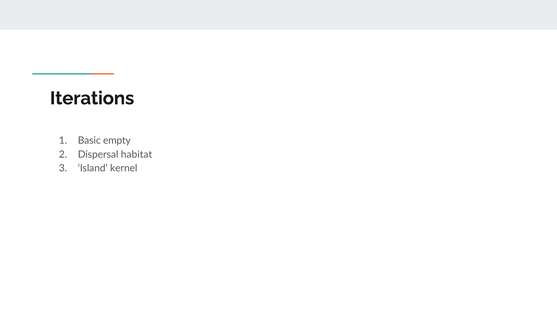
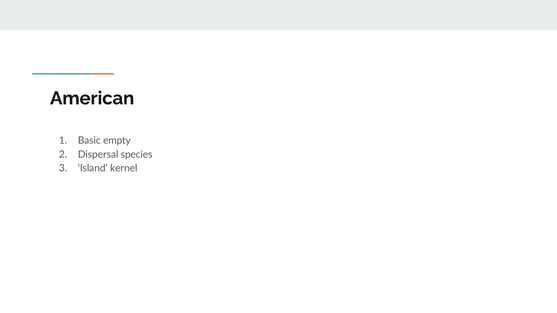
Iterations: Iterations -> American
habitat: habitat -> species
